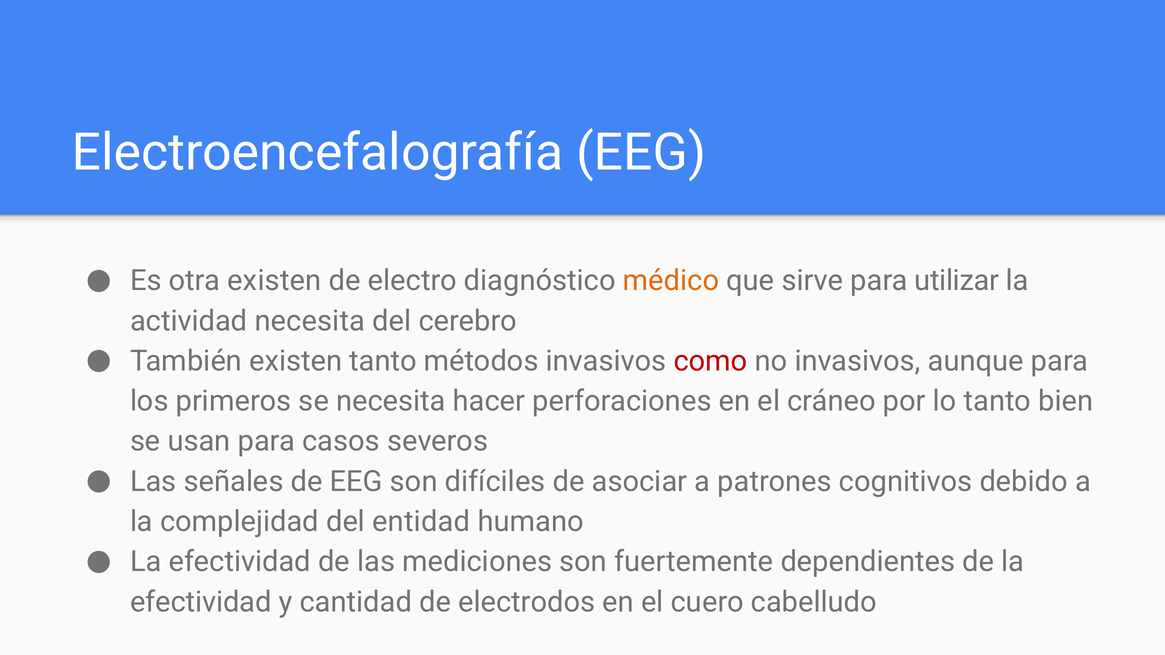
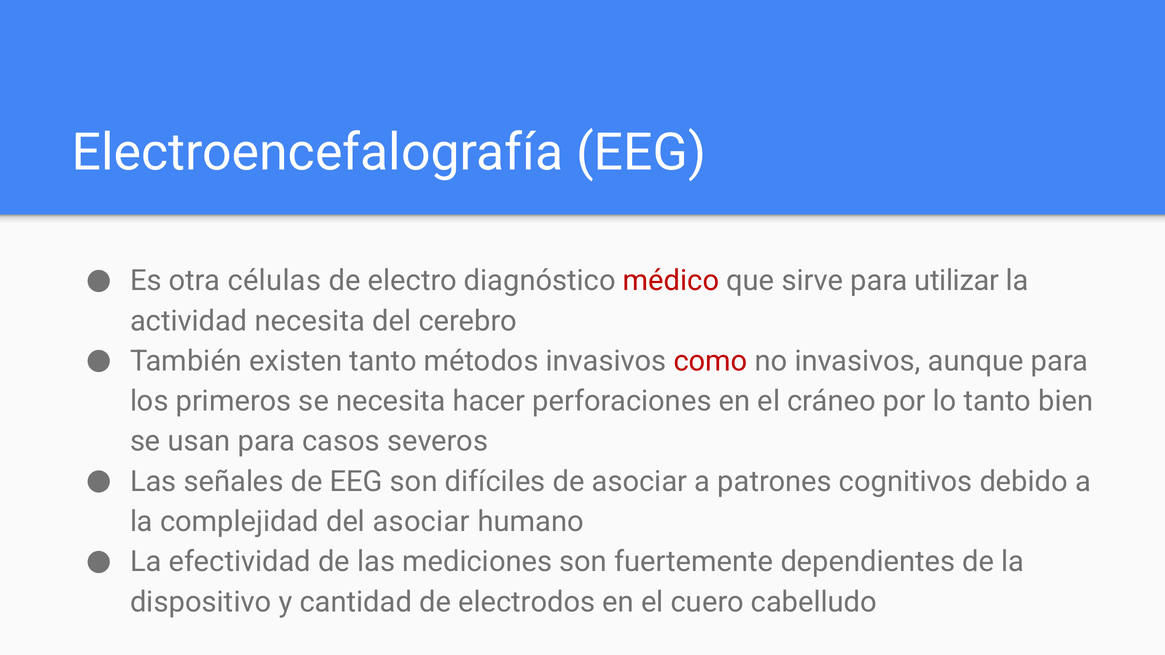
otra existen: existen -> células
médico colour: orange -> red
del entidad: entidad -> asociar
efectividad at (201, 602): efectividad -> dispositivo
